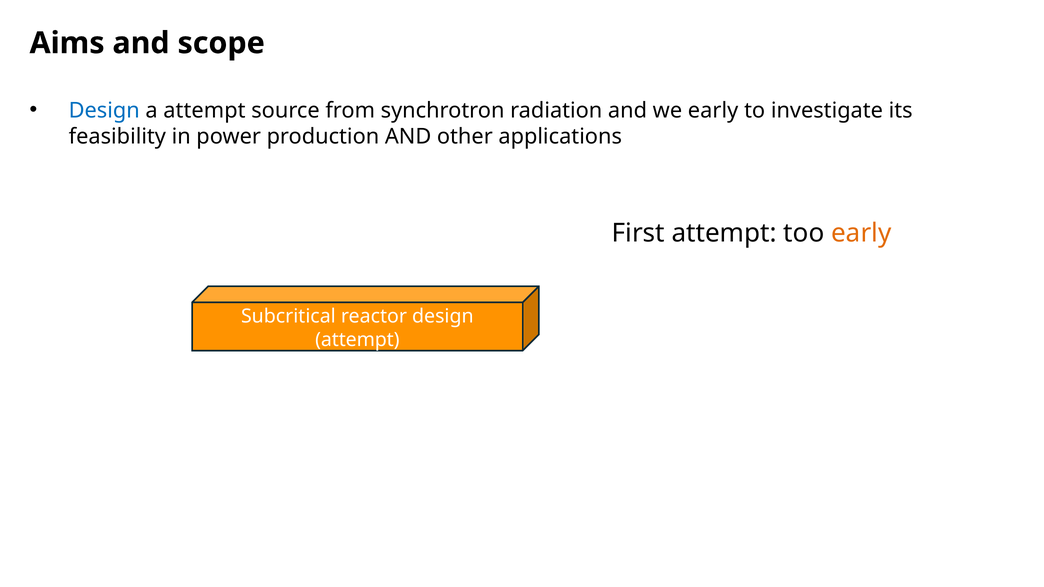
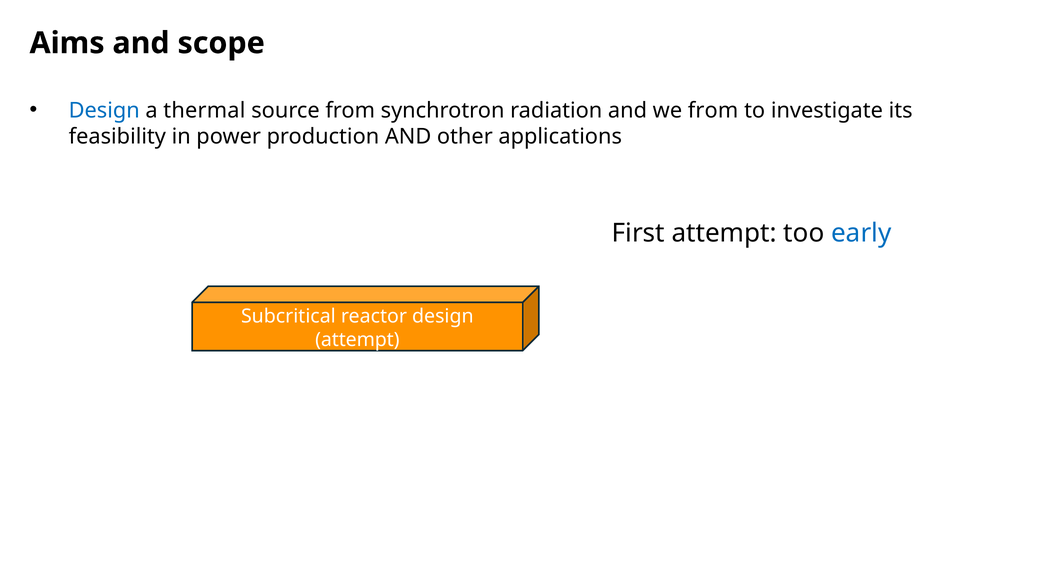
a attempt: attempt -> thermal
we early: early -> from
early at (861, 233) colour: orange -> blue
